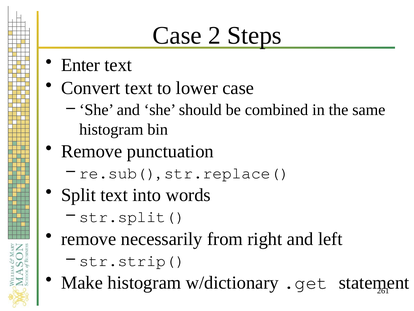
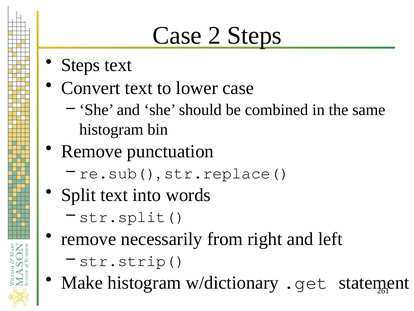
Enter at (81, 65): Enter -> Steps
